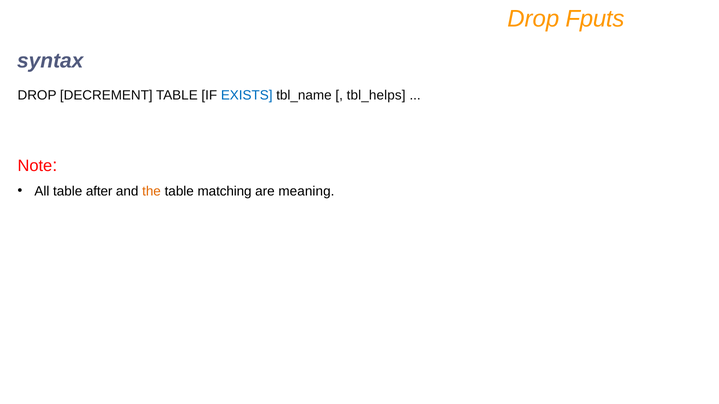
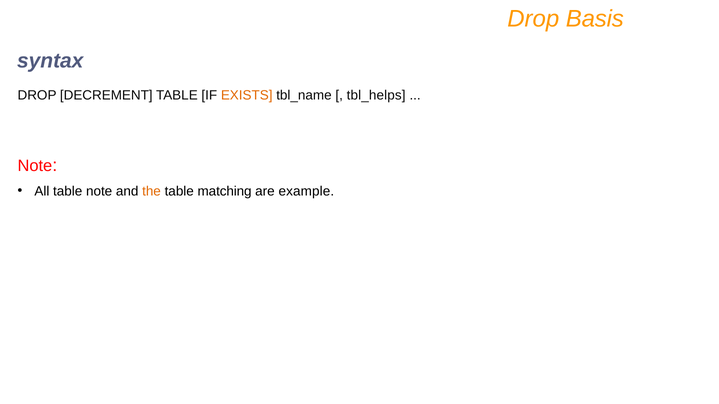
Fputs: Fputs -> Basis
EXISTS colour: blue -> orange
table after: after -> note
meaning: meaning -> example
